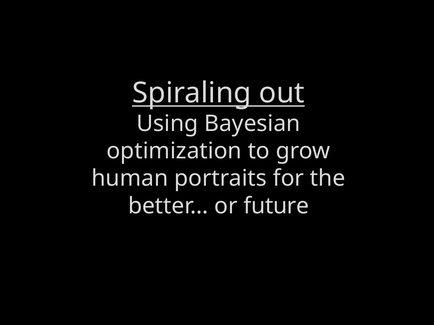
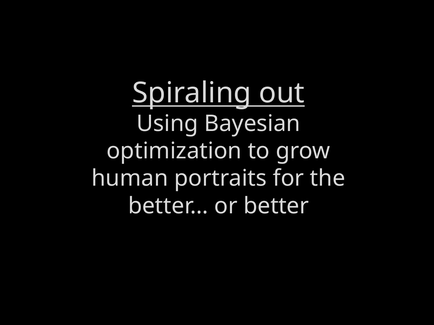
future: future -> better
